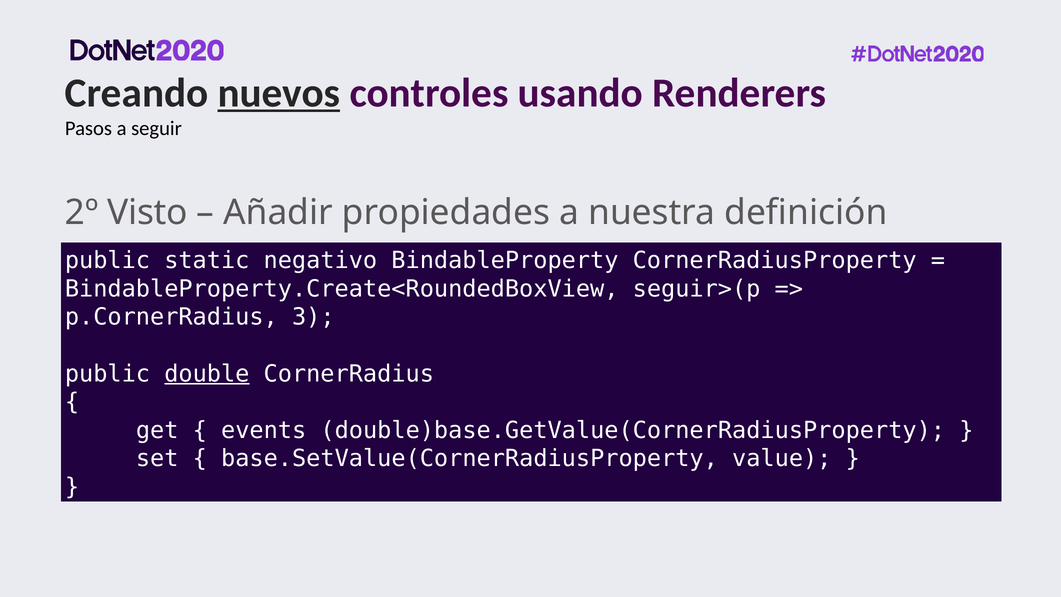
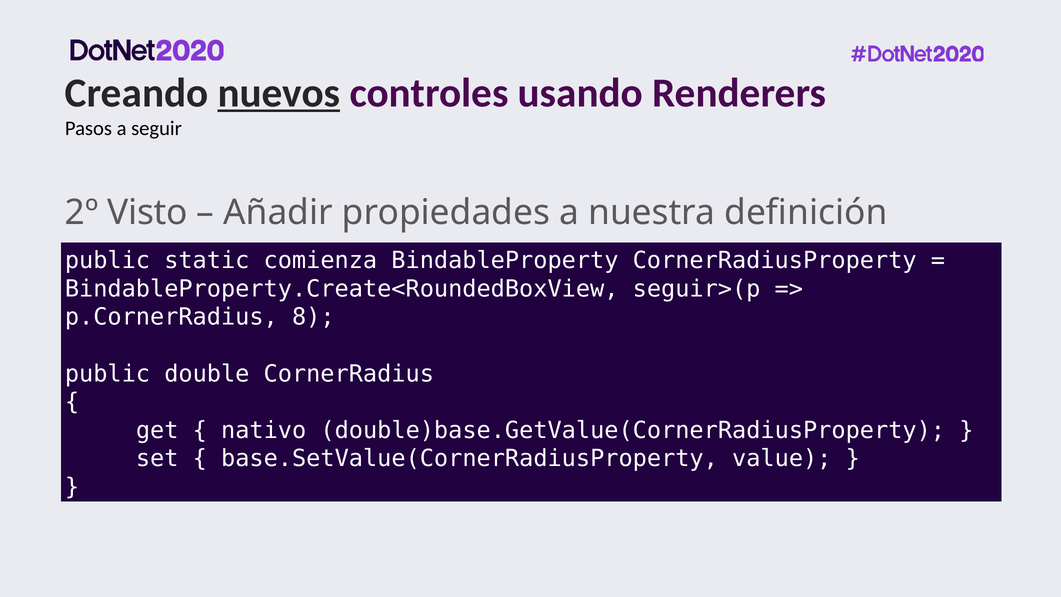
negativo: negativo -> comienza
3: 3 -> 8
double underline: present -> none
events: events -> nativo
